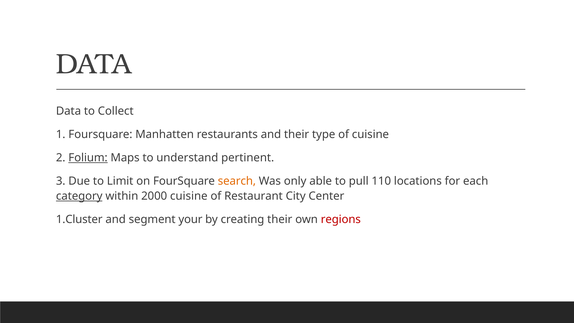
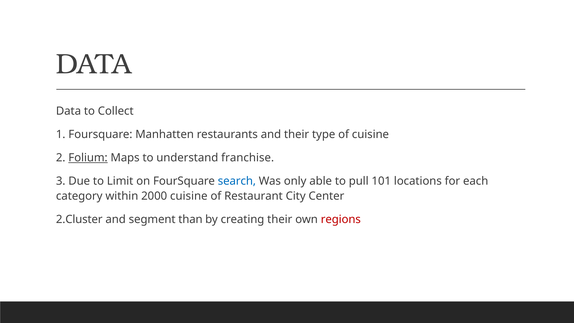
pertinent: pertinent -> franchise
search colour: orange -> blue
110: 110 -> 101
category underline: present -> none
1.Cluster: 1.Cluster -> 2.Cluster
your: your -> than
